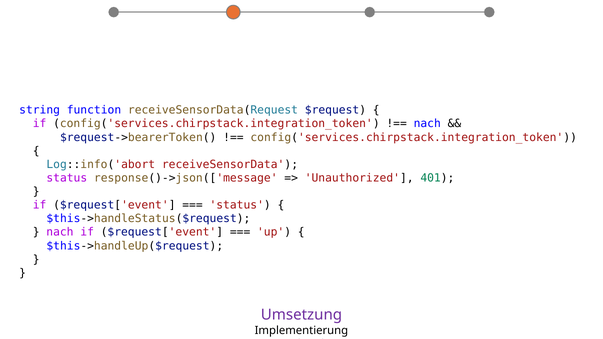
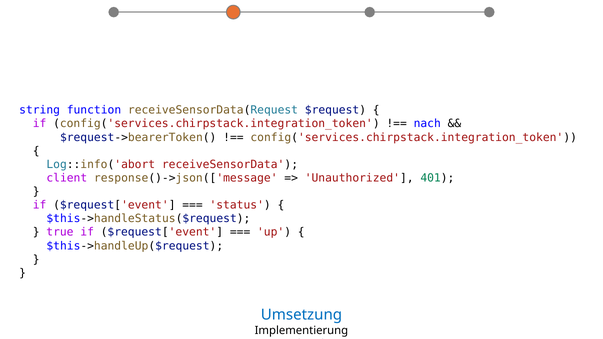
status at (67, 178): status -> client
nach at (60, 232): nach -> true
Umsetzung colour: purple -> blue
